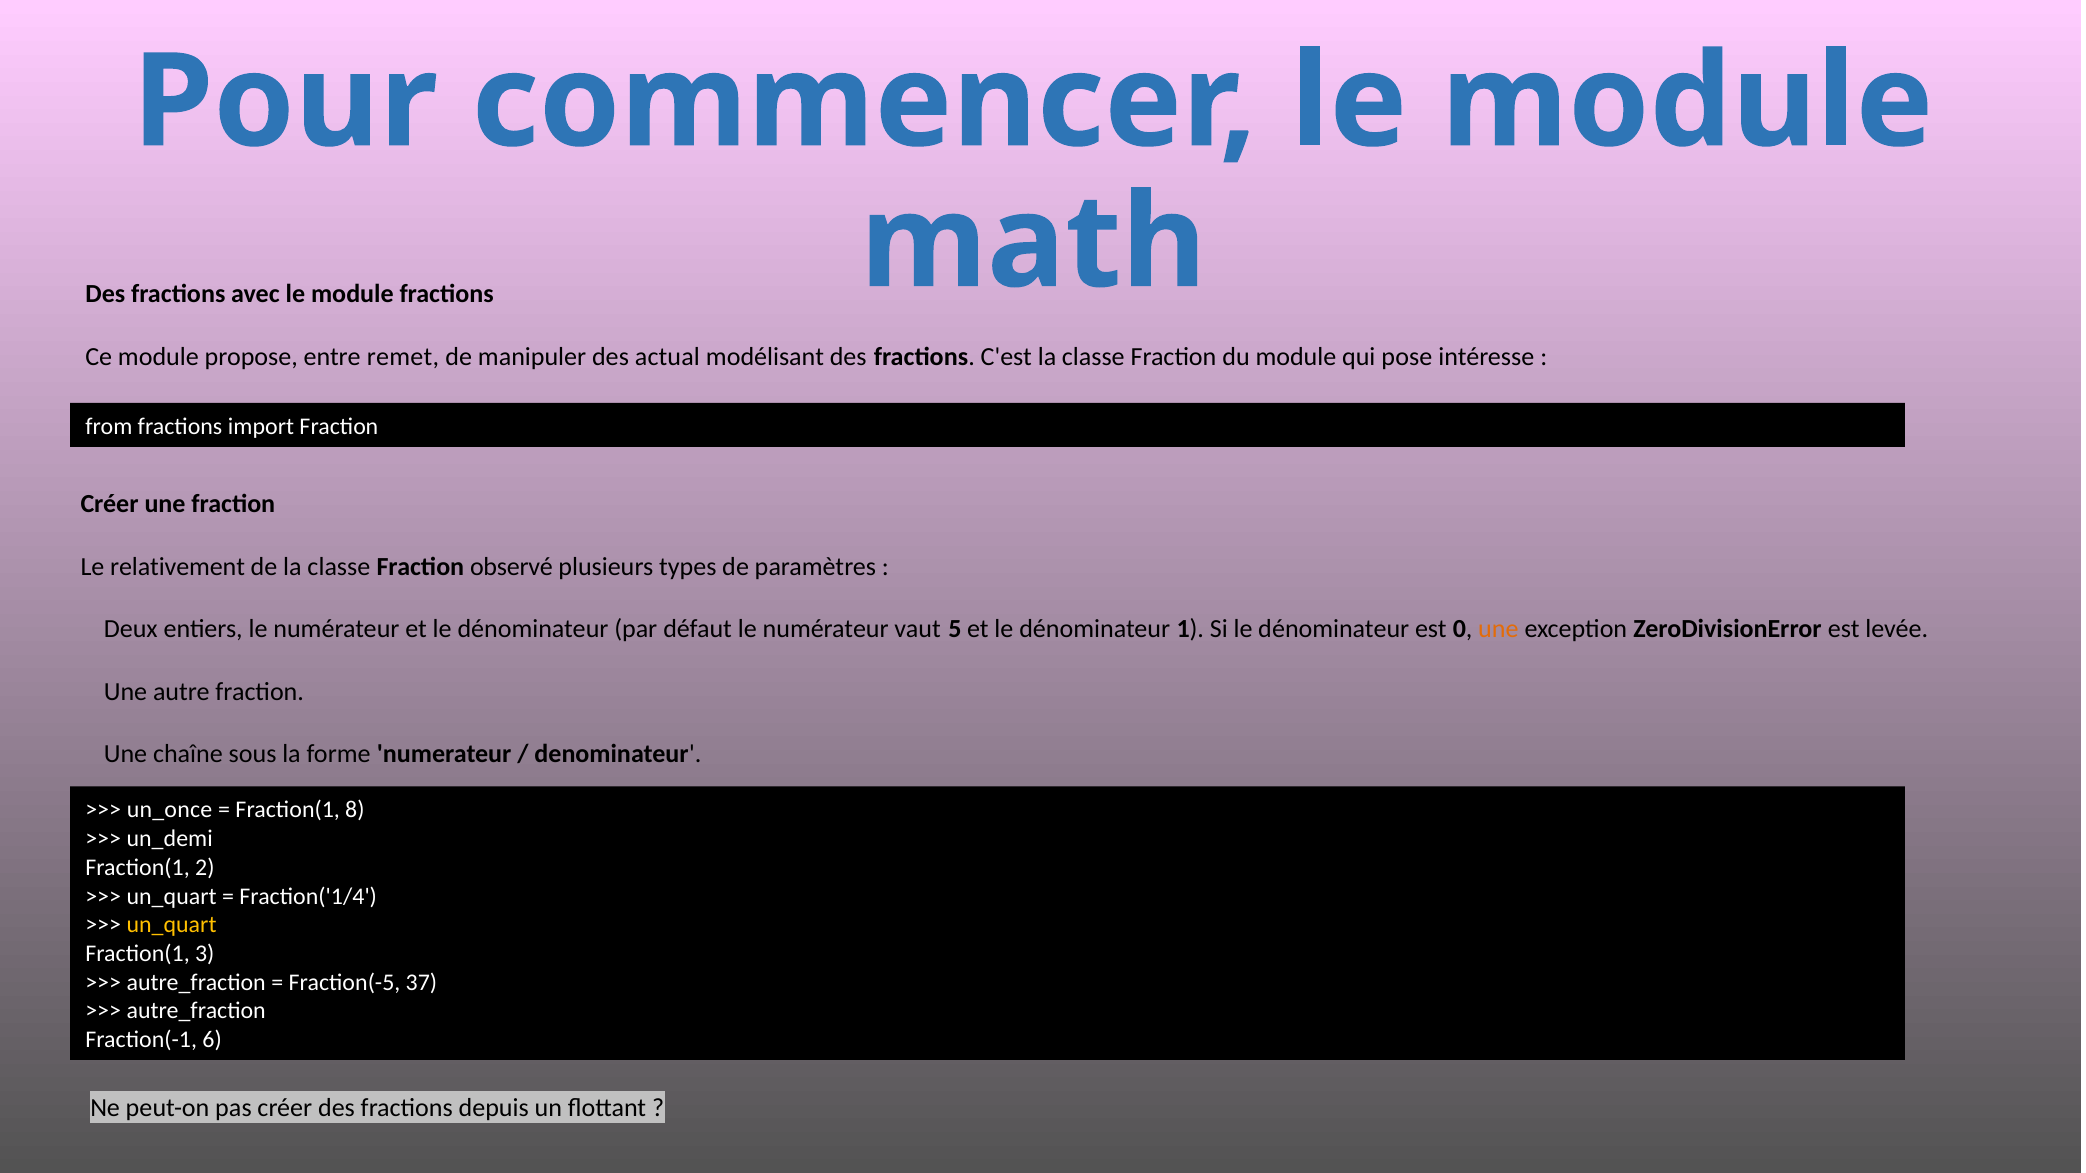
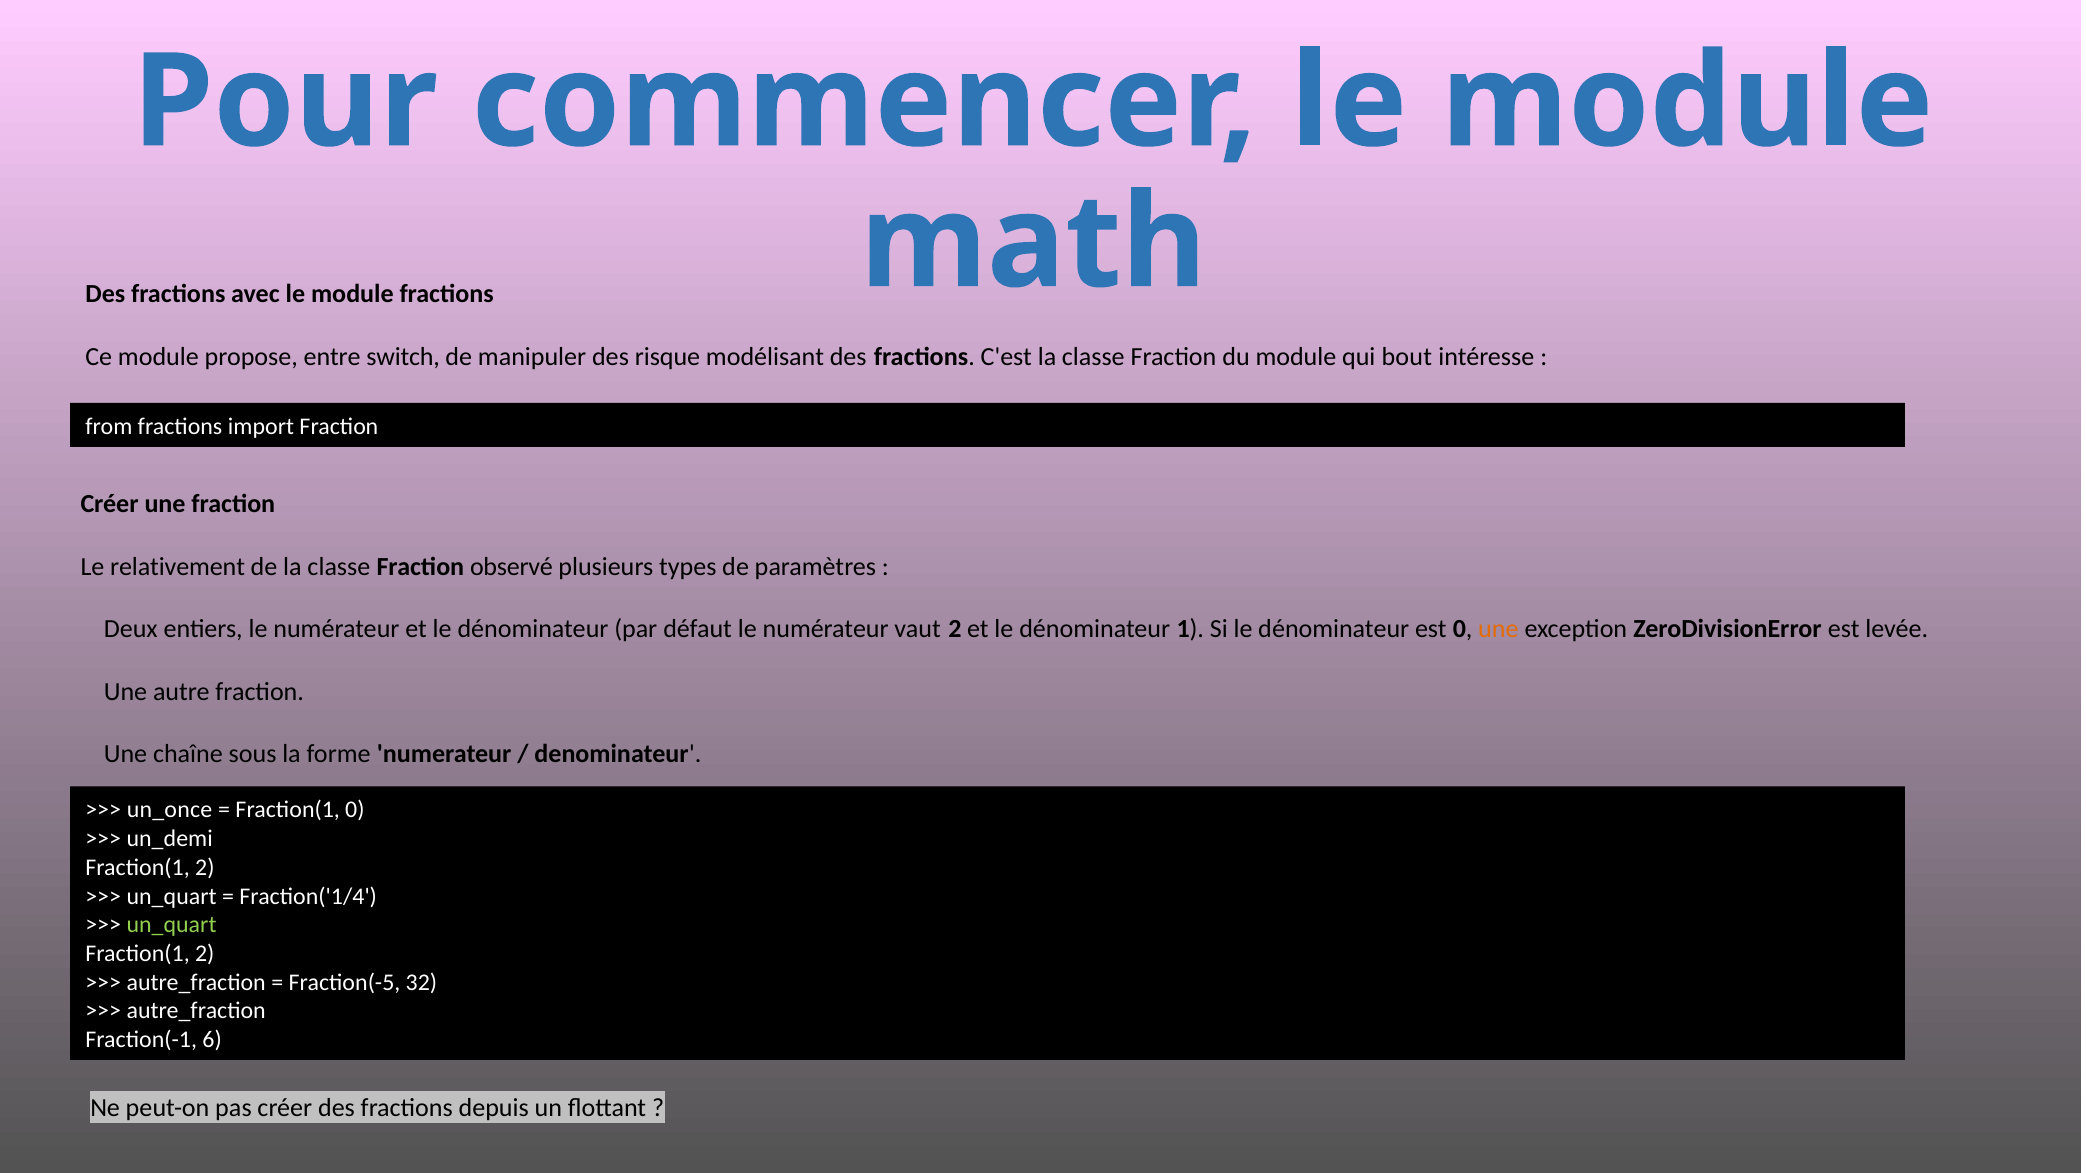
remet: remet -> switch
actual: actual -> risque
pose: pose -> bout
vaut 5: 5 -> 2
Fraction(1 8: 8 -> 0
un_quart at (172, 925) colour: yellow -> light green
3 at (205, 954): 3 -> 2
37: 37 -> 32
